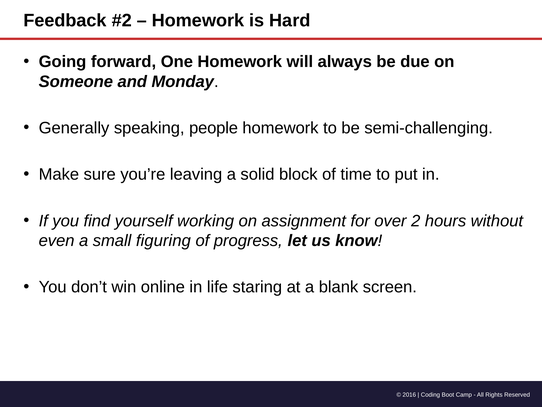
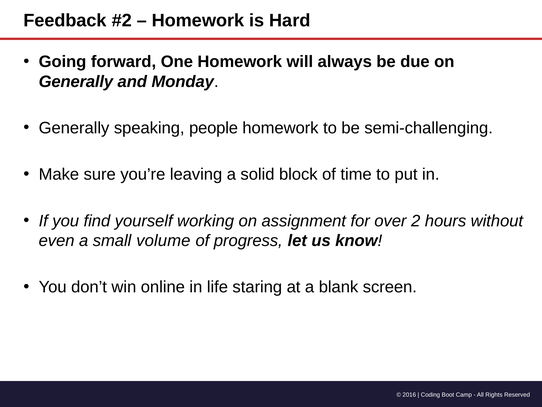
Someone at (76, 82): Someone -> Generally
figuring: figuring -> volume
